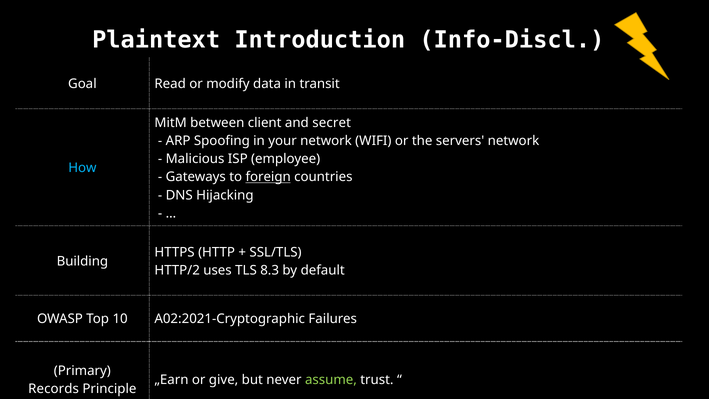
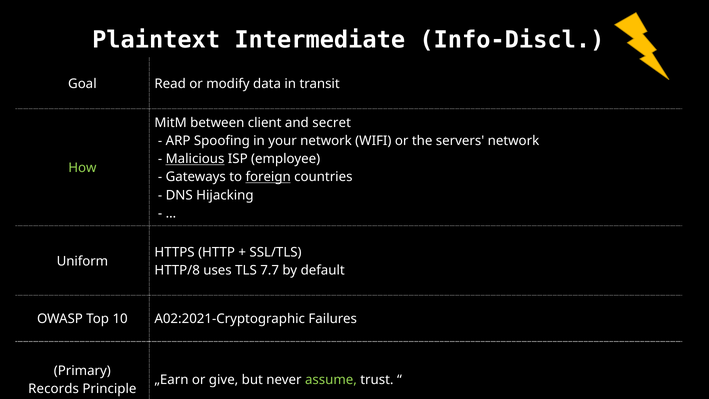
Introduction: Introduction -> Intermediate
Malicious underline: none -> present
How colour: light blue -> light green
Building: Building -> Uniform
HTTP/2: HTTP/2 -> HTTP/8
8.3: 8.3 -> 7.7
